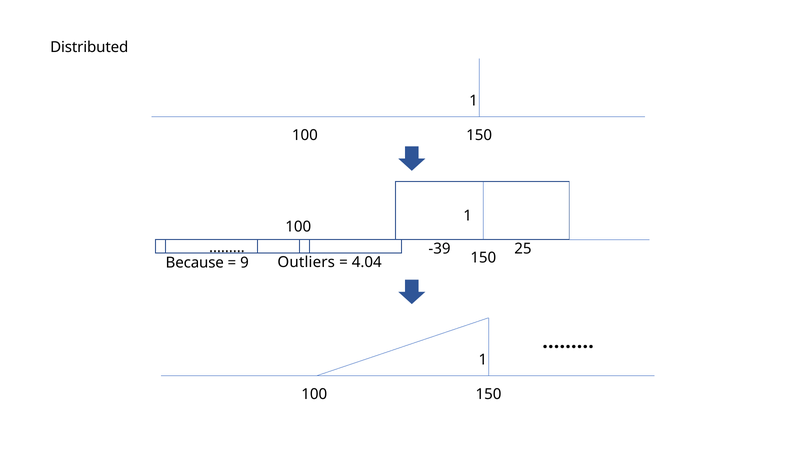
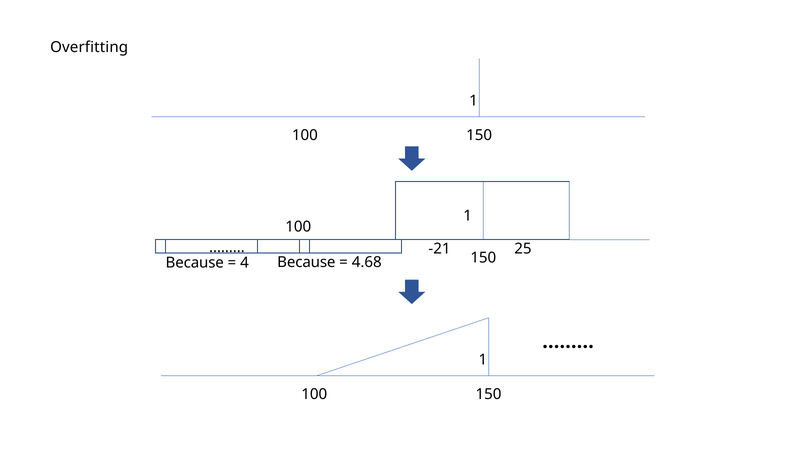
Distributed: Distributed -> Overfitting
-39: -39 -> -21
Outliers at (306, 263): Outliers -> Because
4.04: 4.04 -> 4.68
9: 9 -> 4
